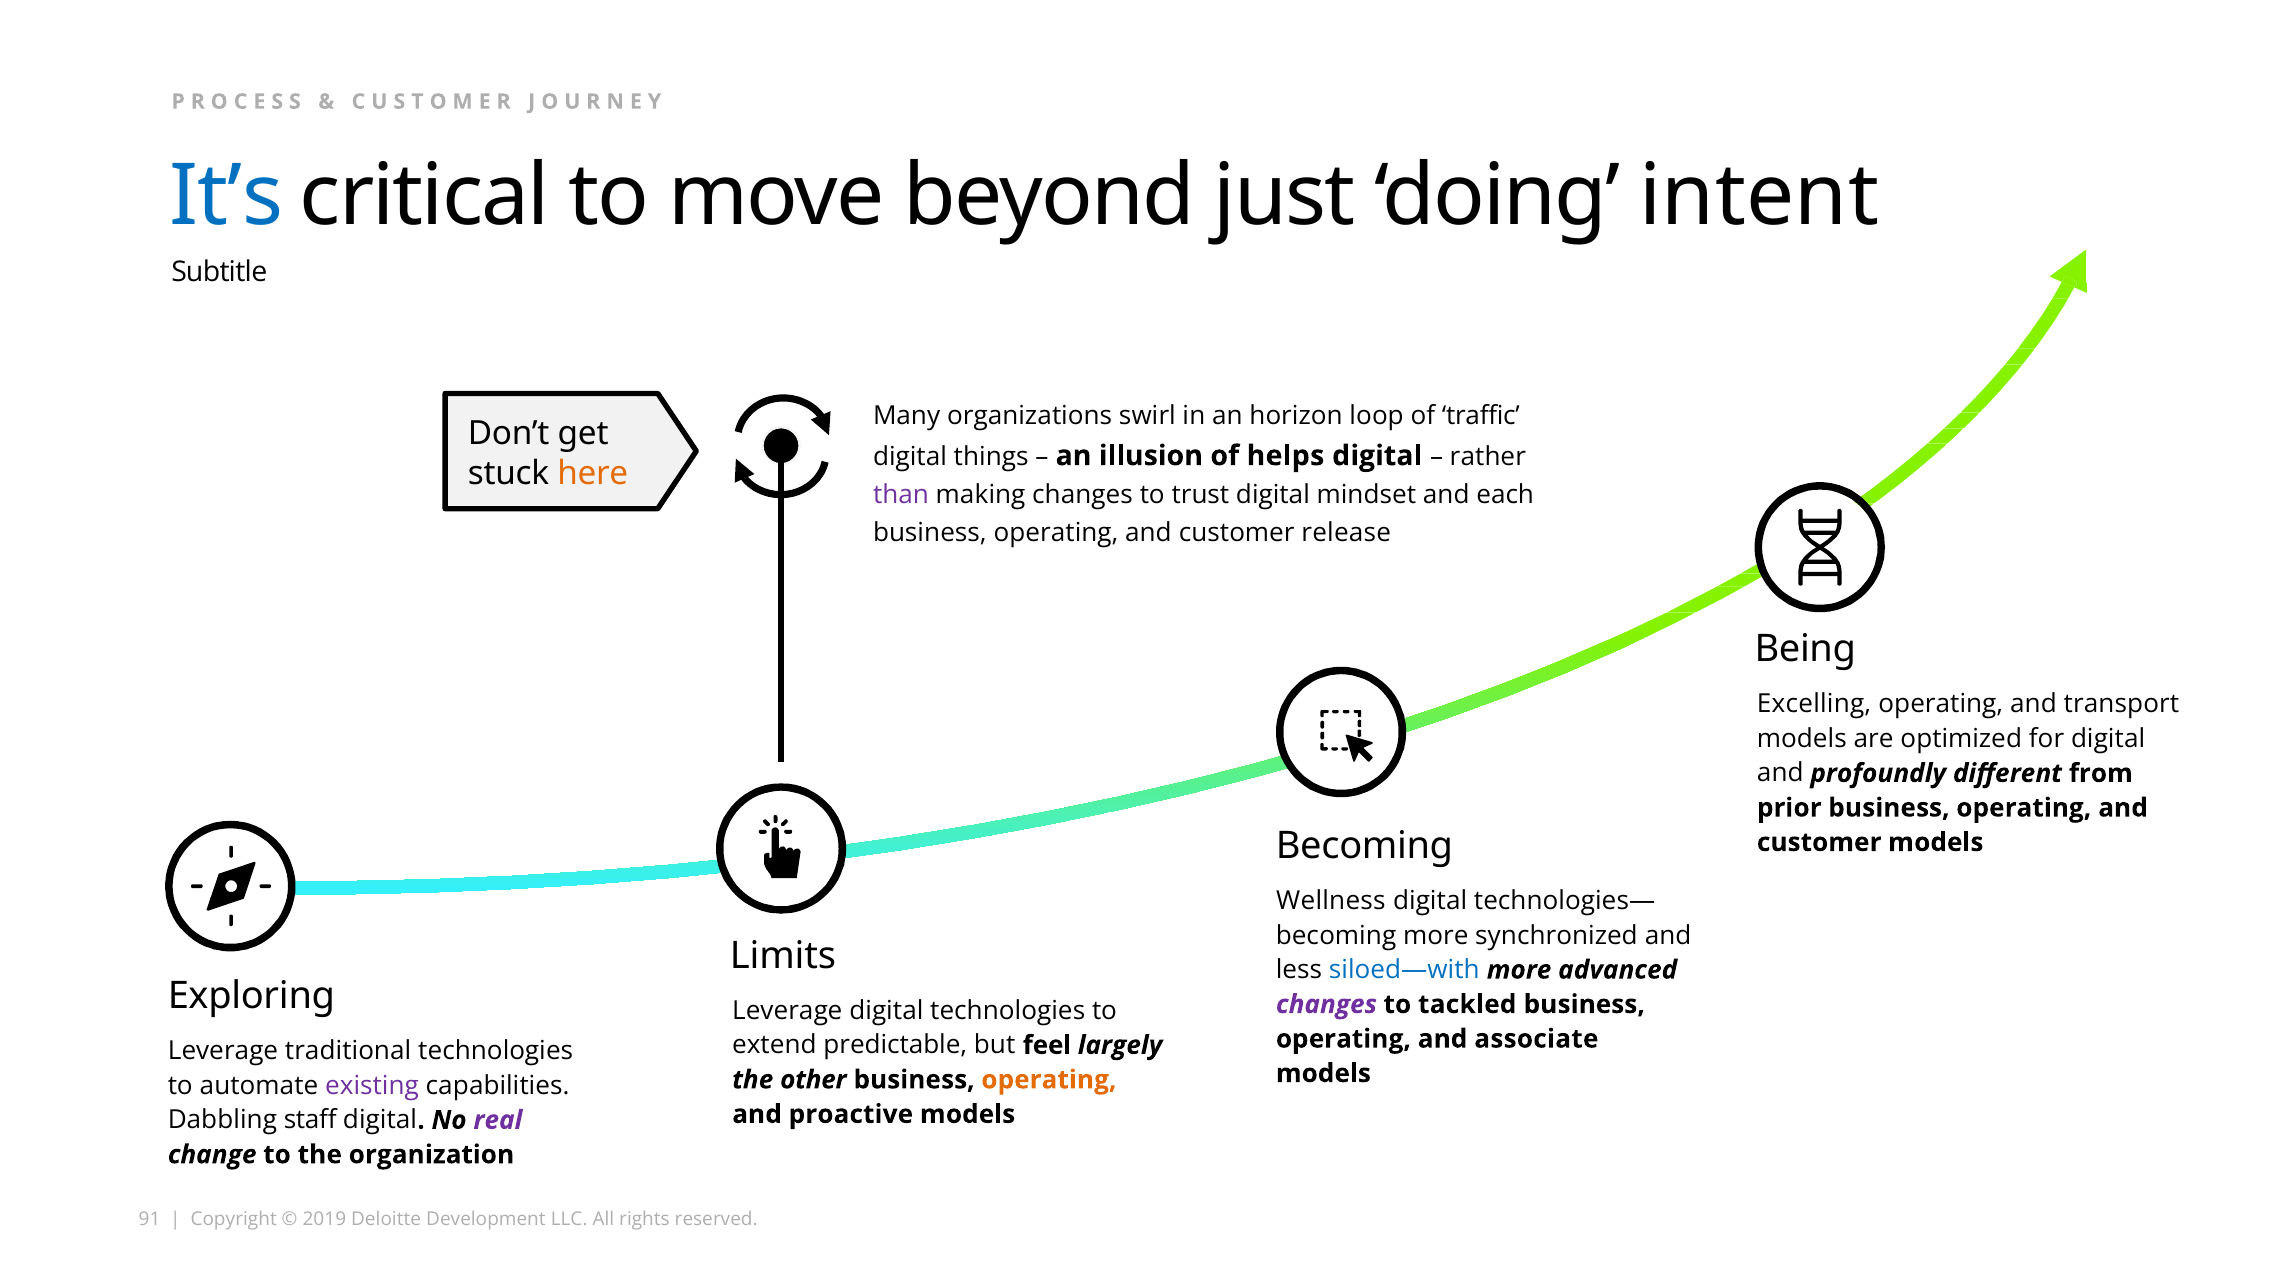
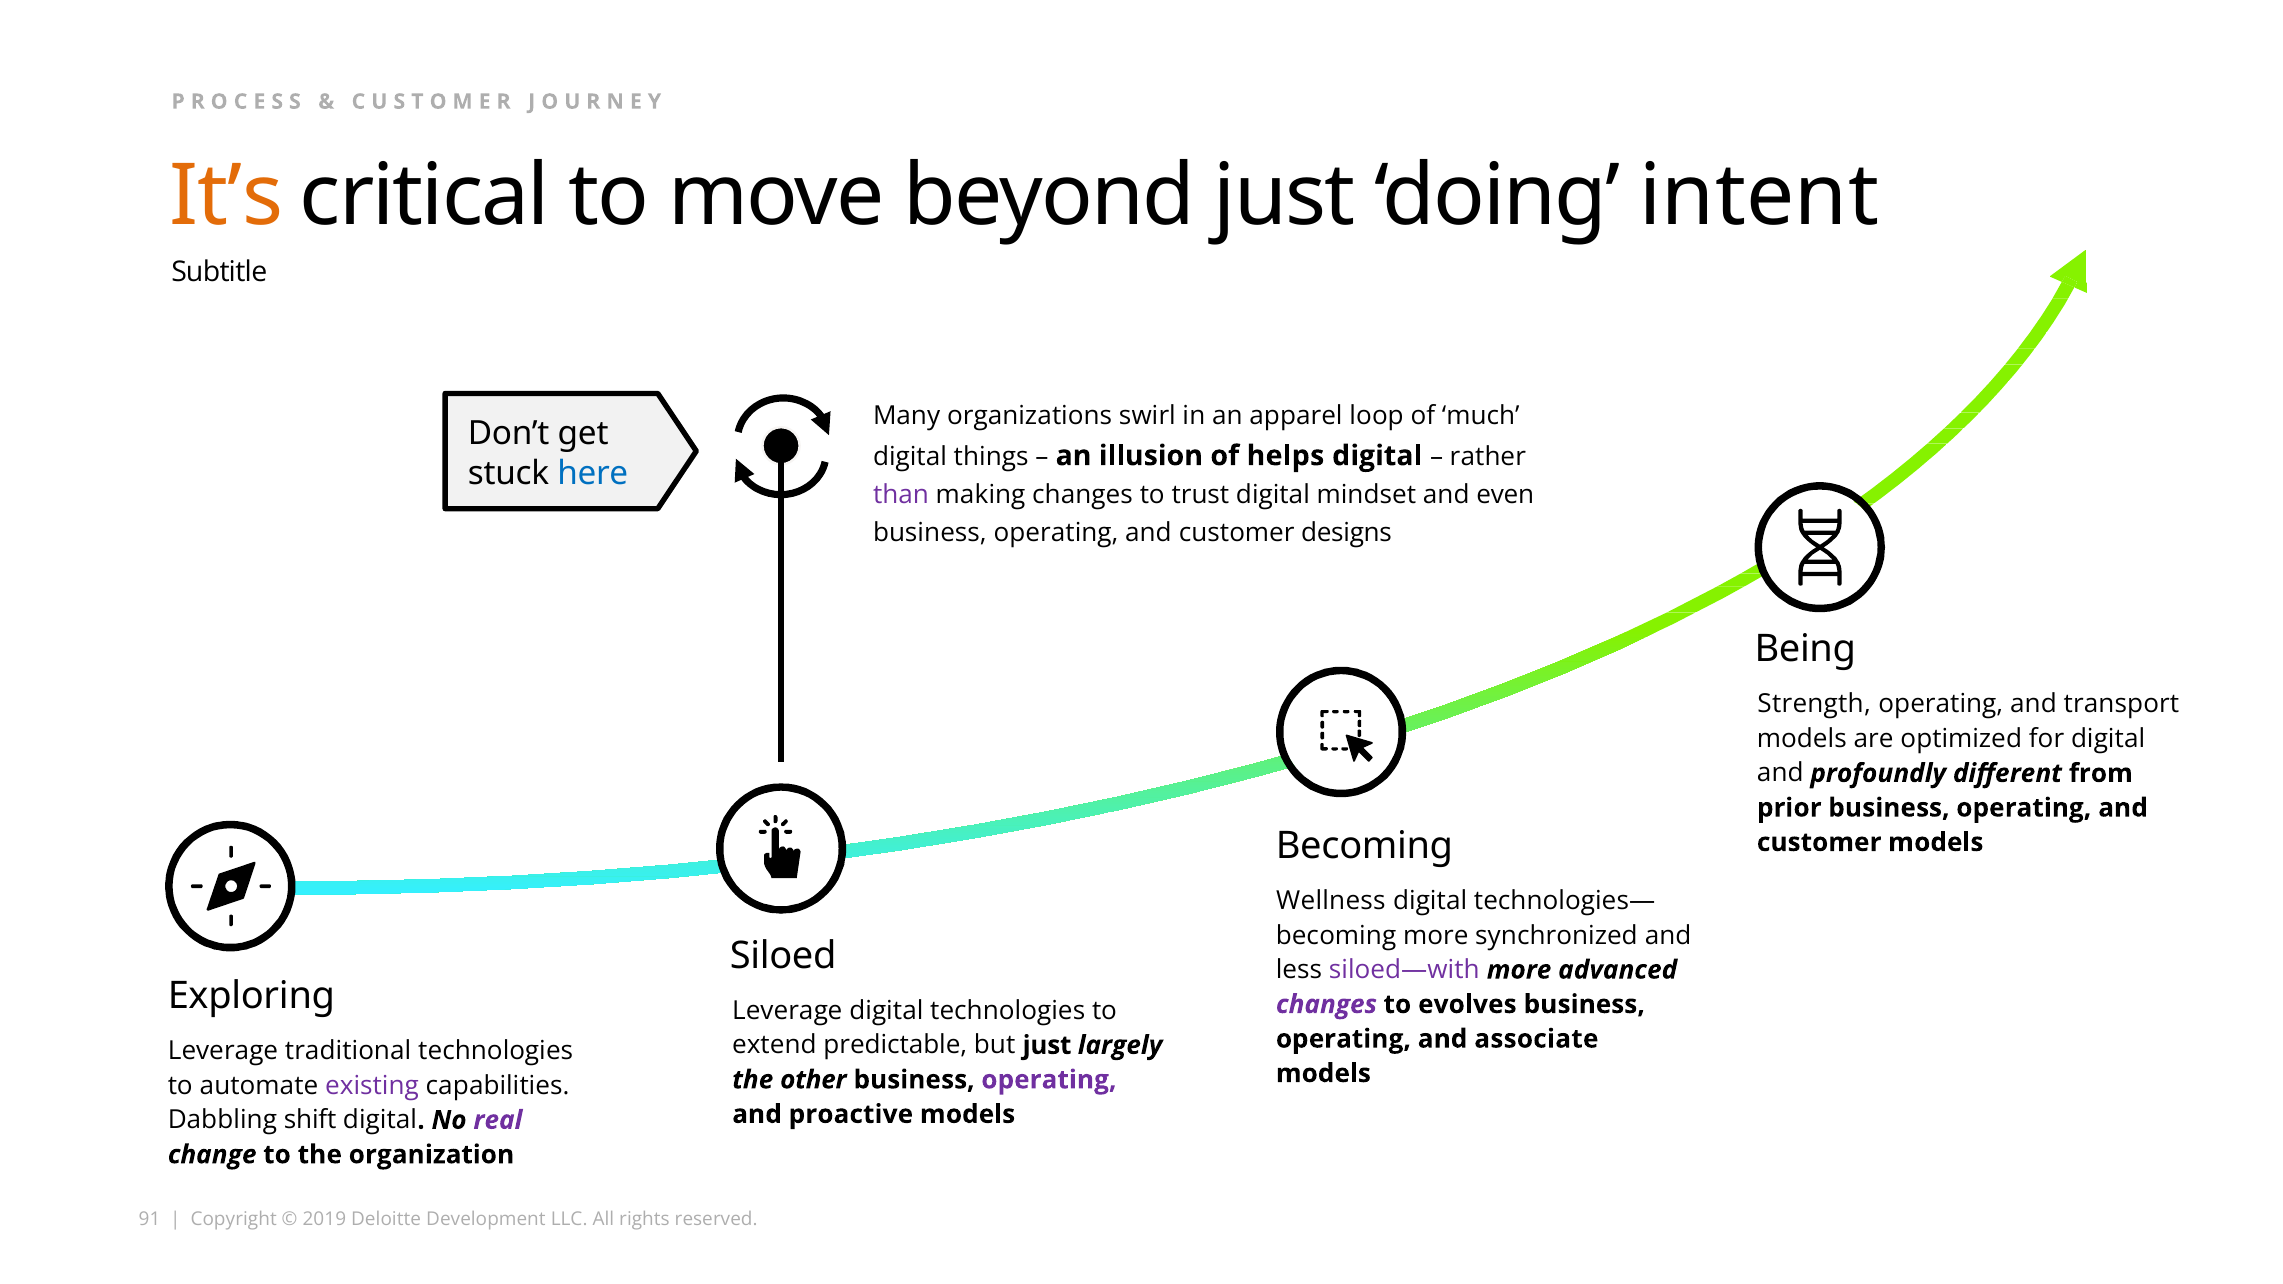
It’s colour: blue -> orange
horizon: horizon -> apparel
traffic: traffic -> much
here colour: orange -> blue
each: each -> even
release: release -> designs
Excelling: Excelling -> Strength
Limits: Limits -> Siloed
siloed—with colour: blue -> purple
tackled: tackled -> evolves
but feel: feel -> just
operating at (1049, 1080) colour: orange -> purple
staff: staff -> shift
